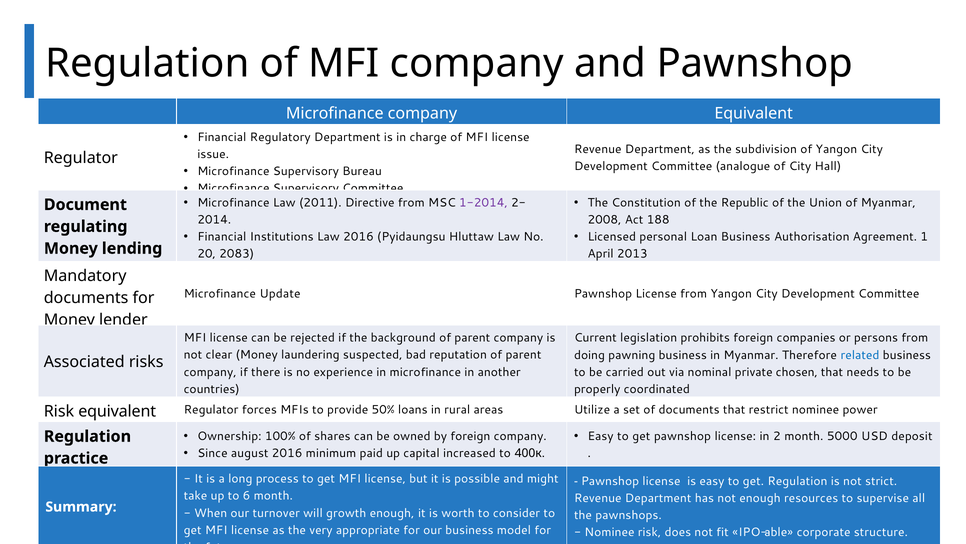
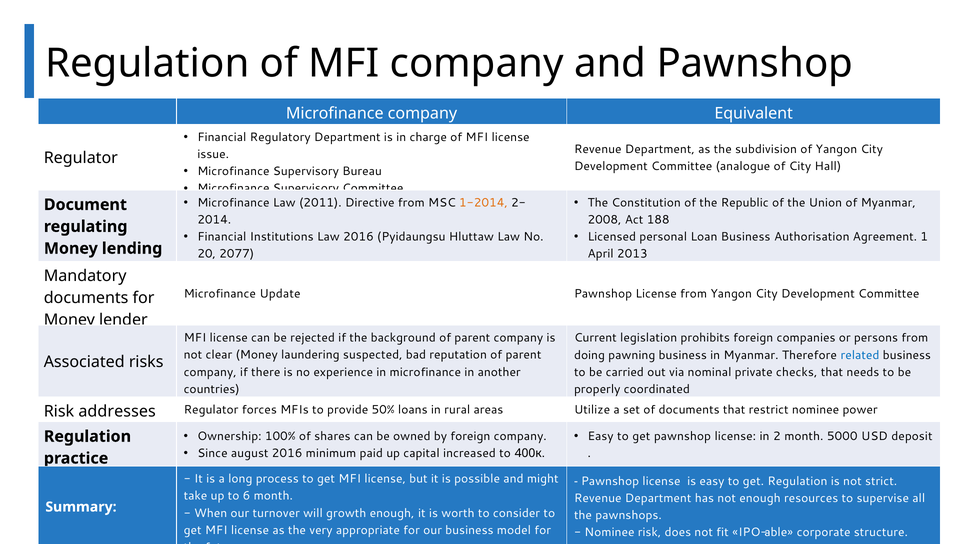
1-2014 colour: purple -> orange
2083: 2083 -> 2077
chosen: chosen -> checks
Risk equivalent: equivalent -> addresses
